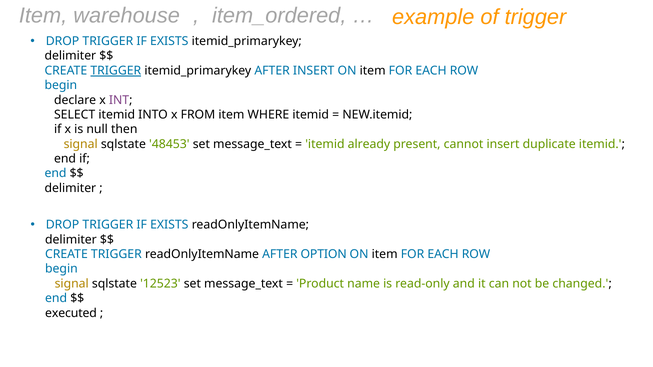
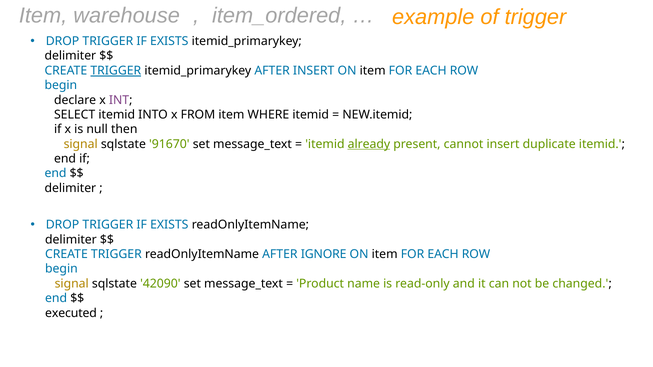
48453: 48453 -> 91670
already underline: none -> present
OPTION: OPTION -> IGNORE
12523: 12523 -> 42090
